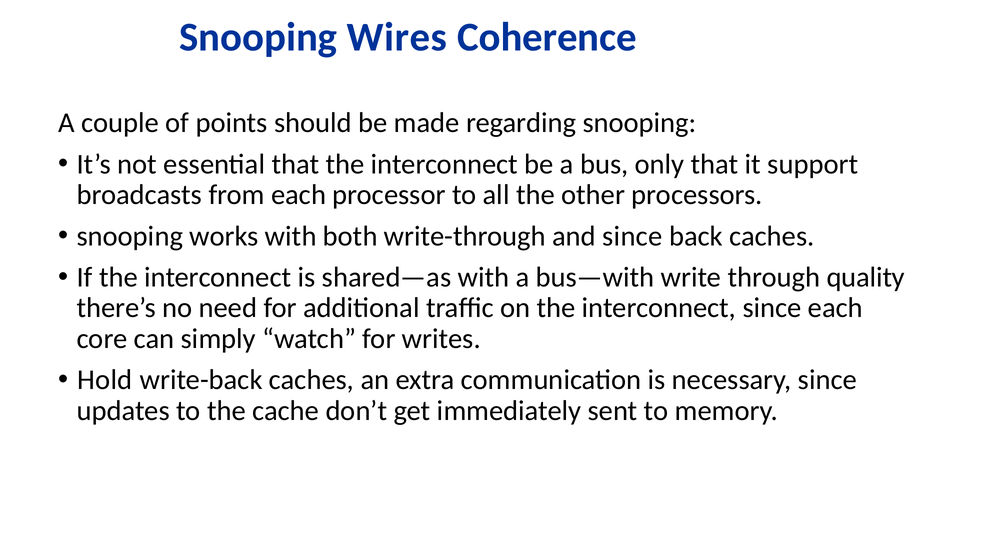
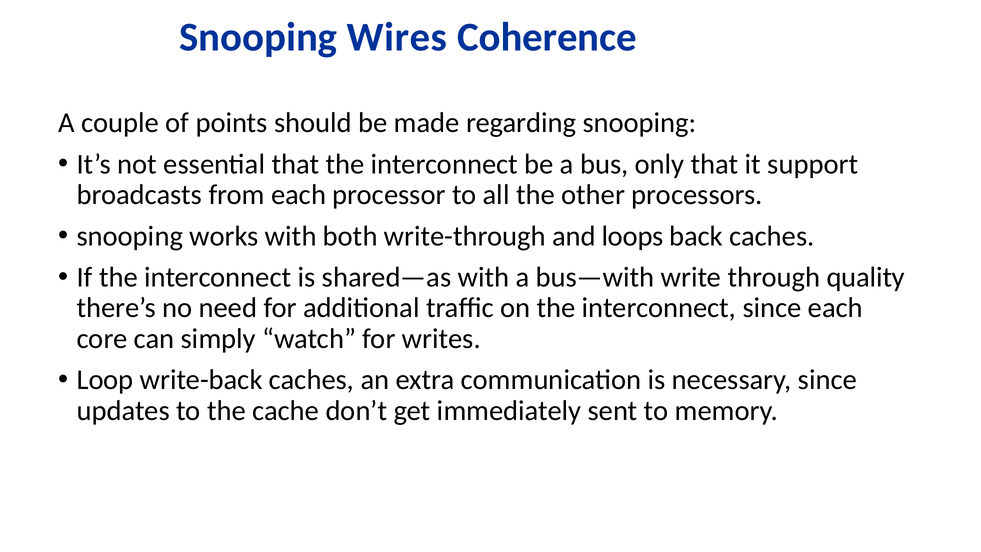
and since: since -> loops
Hold: Hold -> Loop
